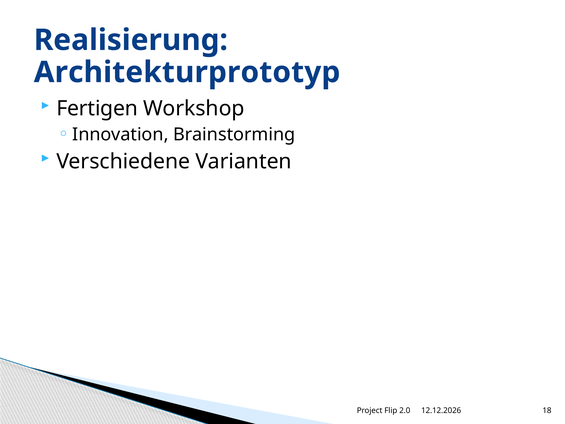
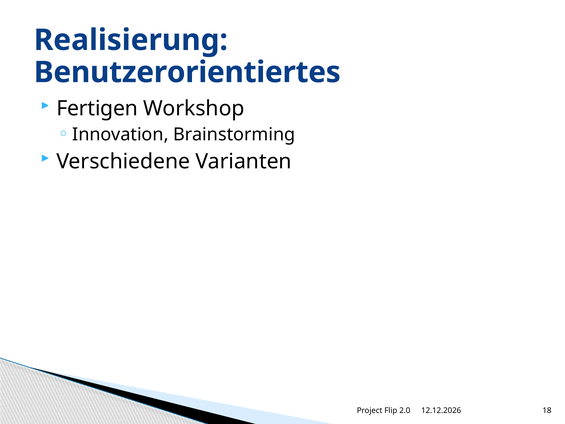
Architekturprototyp: Architekturprototyp -> Benutzerorientiertes
